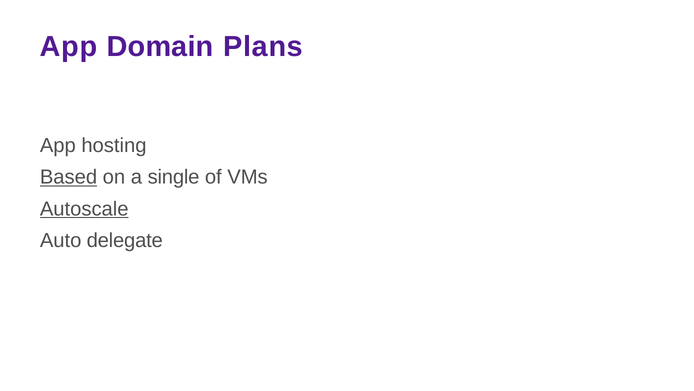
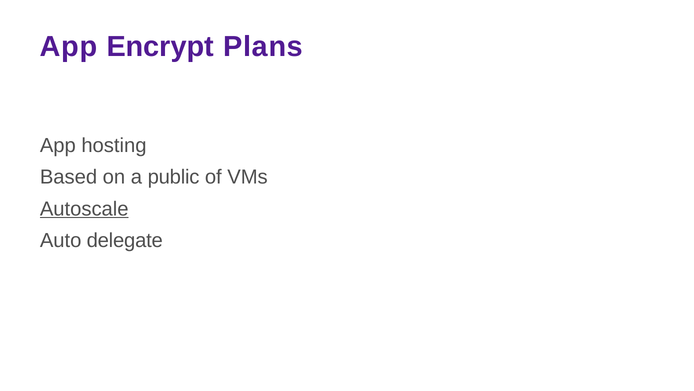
Domain: Domain -> Encrypt
Based underline: present -> none
single: single -> public
